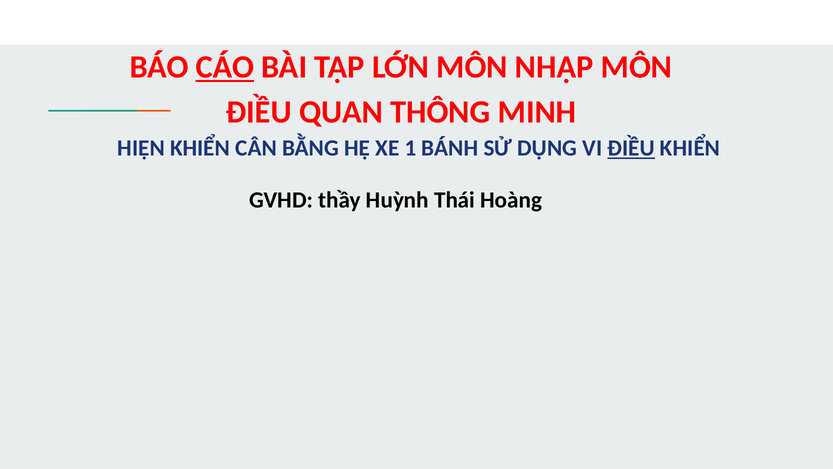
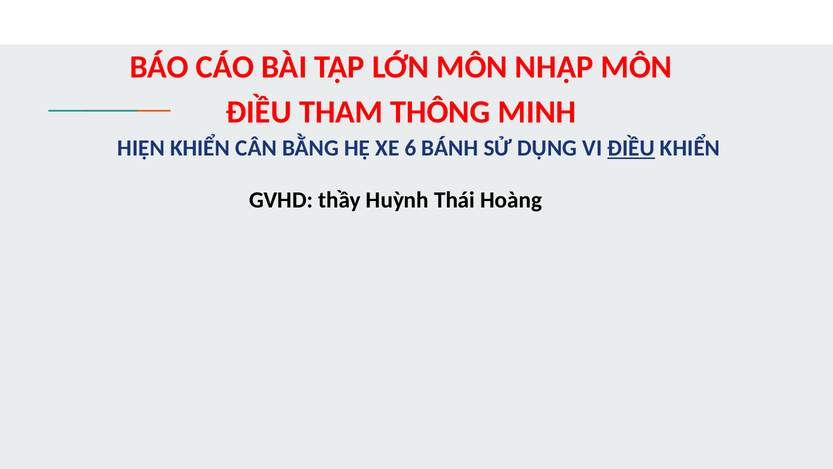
CÁO underline: present -> none
QUAN: QUAN -> THAM
1: 1 -> 6
